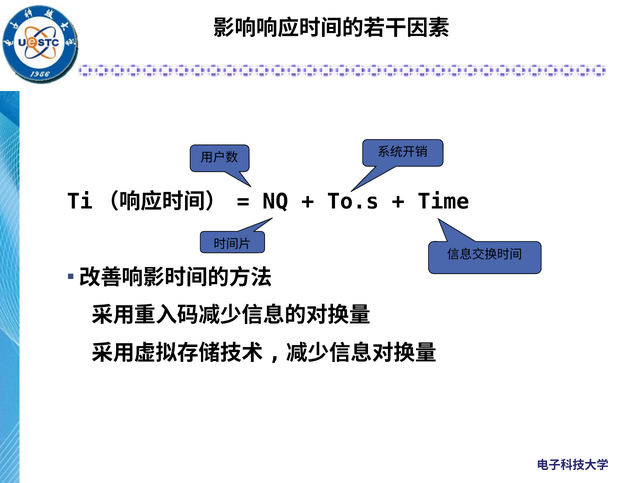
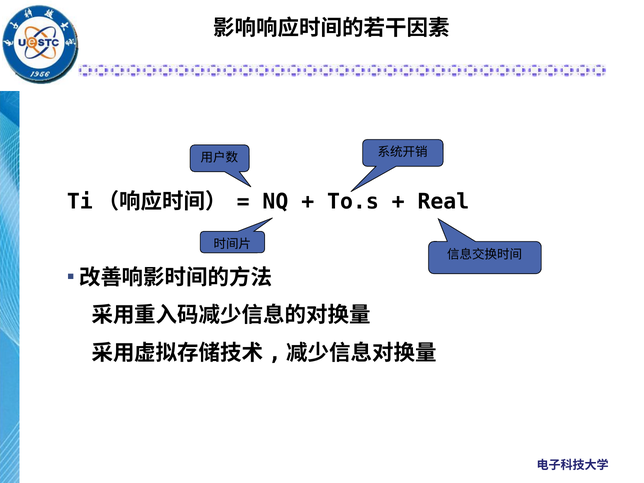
Time: Time -> Real
